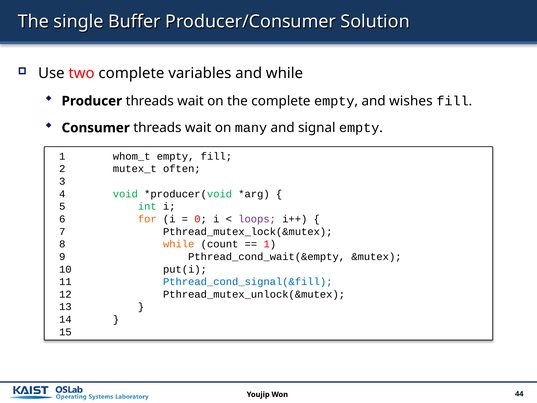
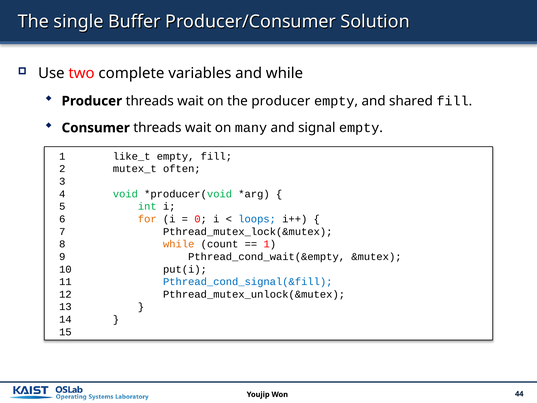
the complete: complete -> producer
wishes: wishes -> shared
whom_t: whom_t -> like_t
loops colour: purple -> blue
